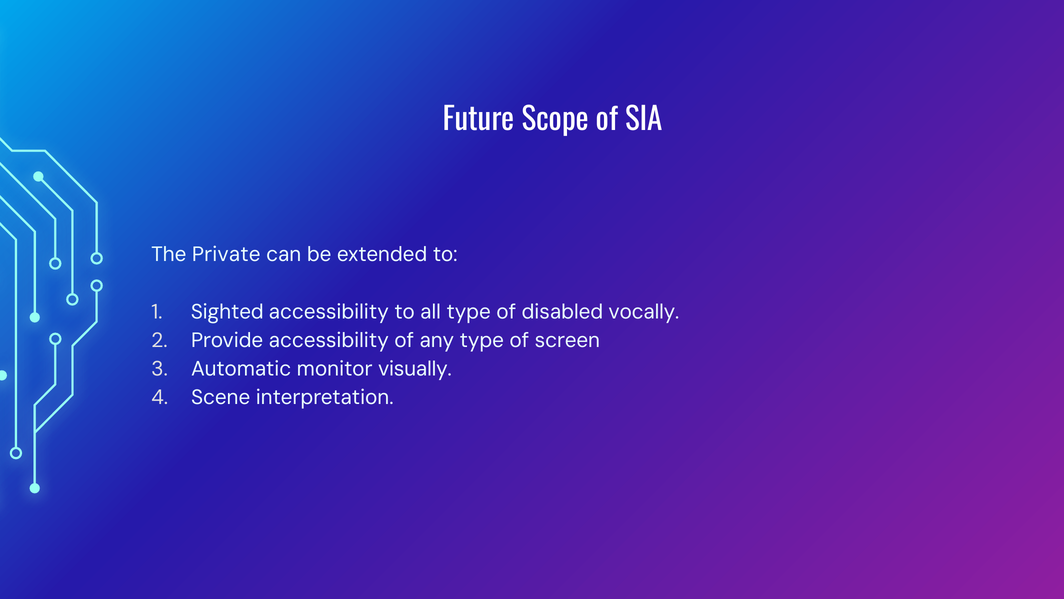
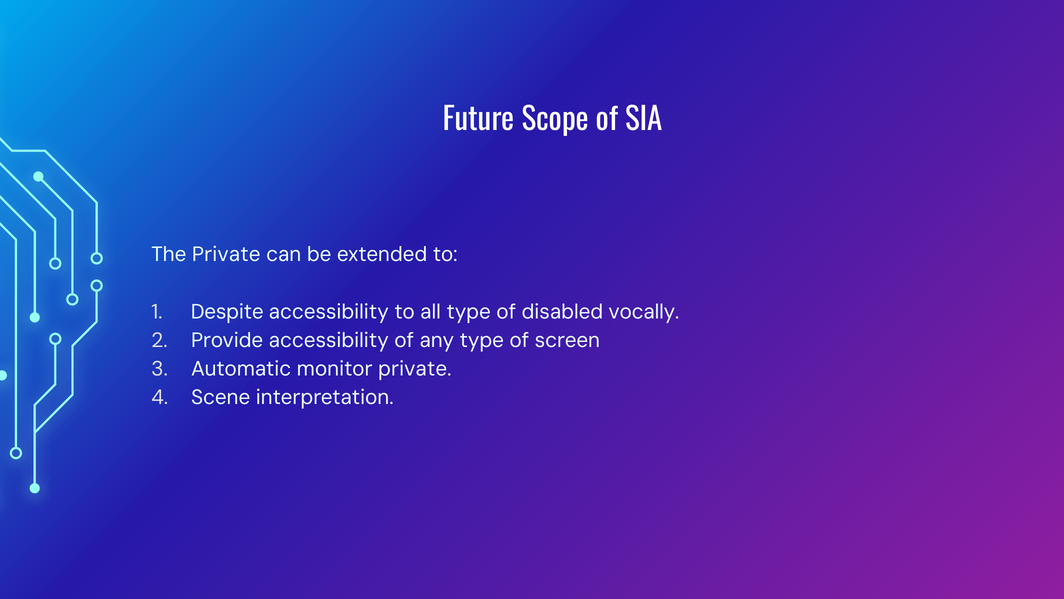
Sighted: Sighted -> Despite
monitor visually: visually -> private
